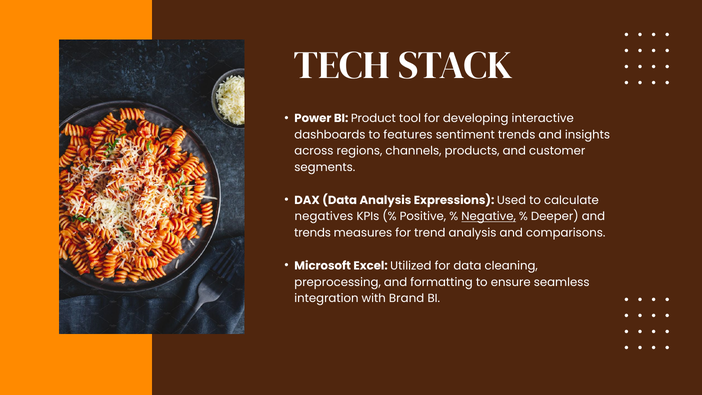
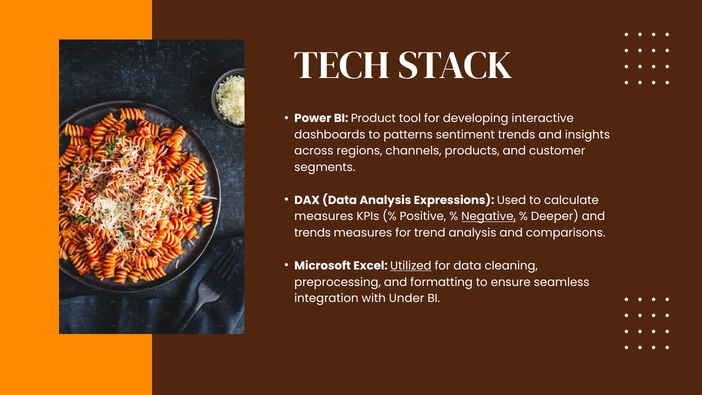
features: features -> patterns
negatives at (324, 217): negatives -> measures
Utilized underline: none -> present
Brand: Brand -> Under
